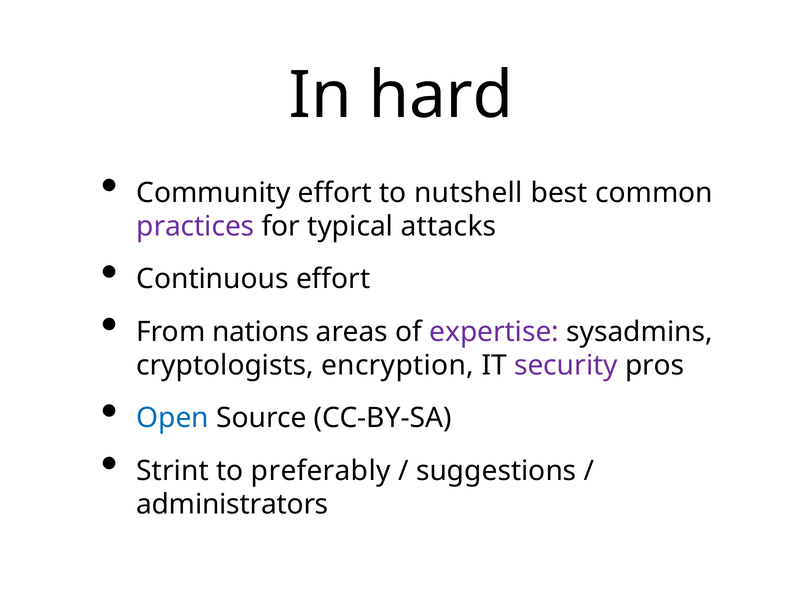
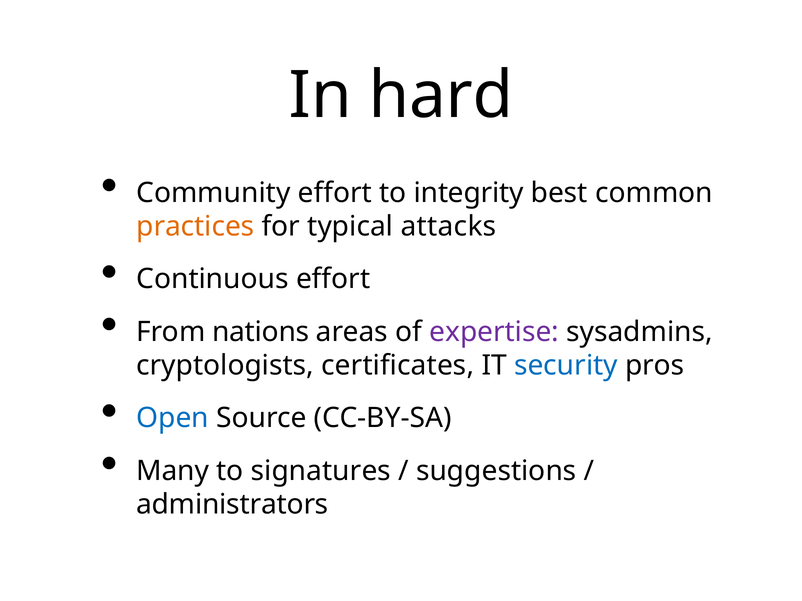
nutshell: nutshell -> integrity
practices colour: purple -> orange
encryption: encryption -> certificates
security colour: purple -> blue
Strint: Strint -> Many
preferably: preferably -> signatures
